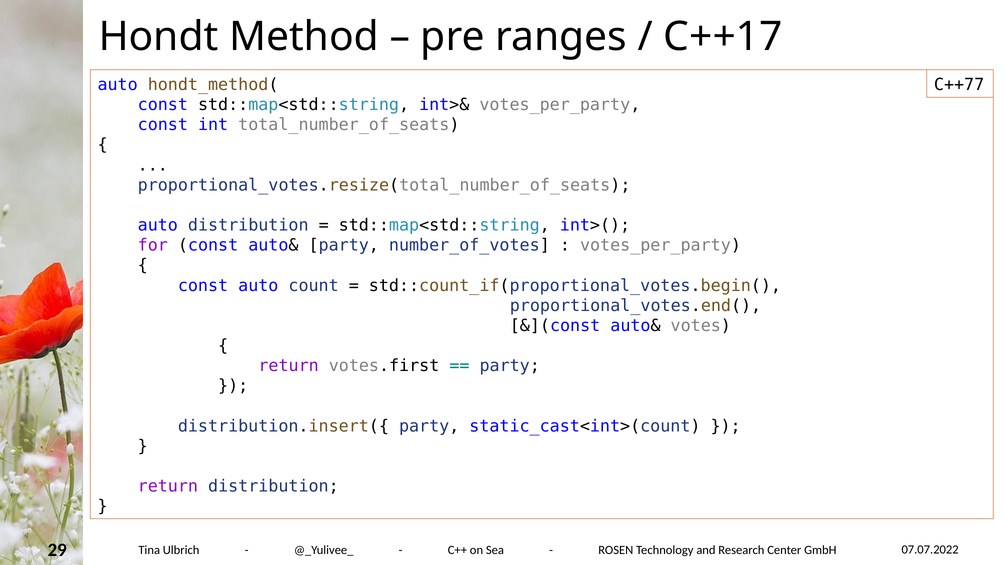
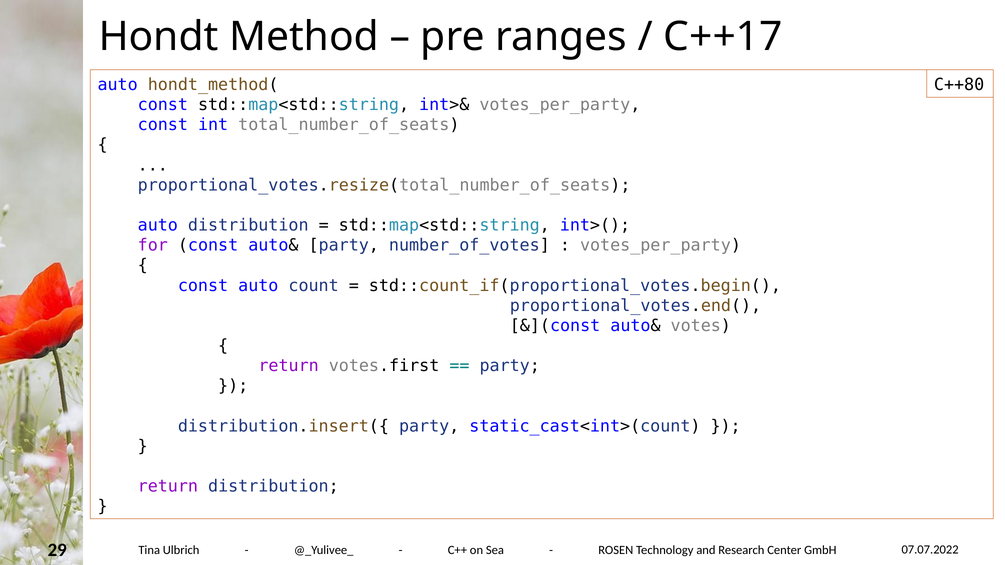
C++77: C++77 -> C++80
